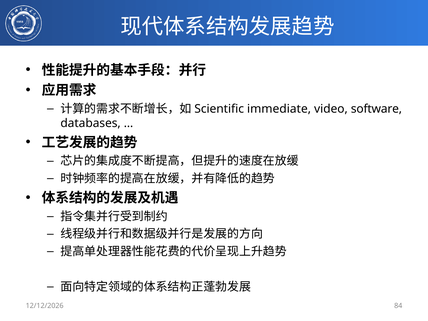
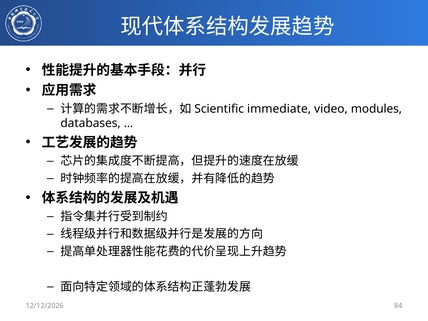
software: software -> modules
